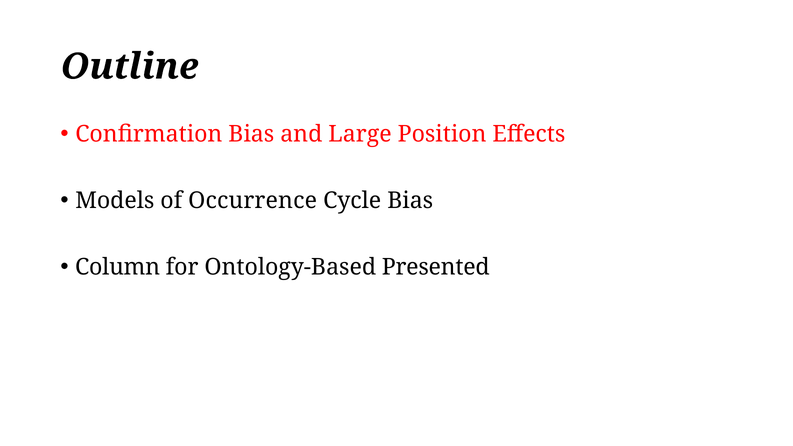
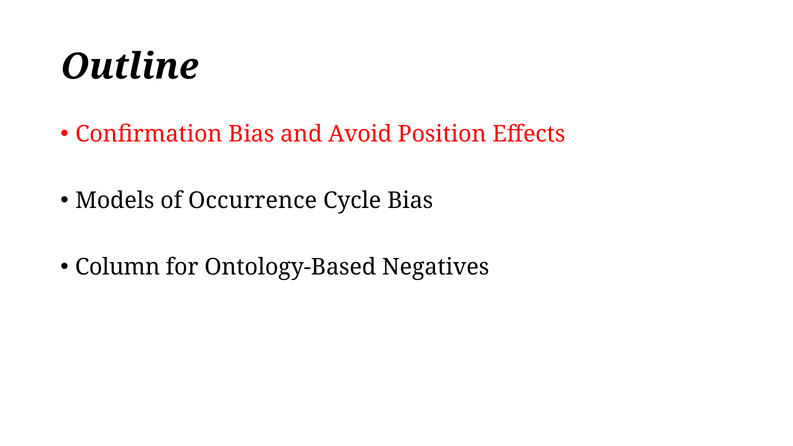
Large: Large -> Avoid
Presented: Presented -> Negatives
